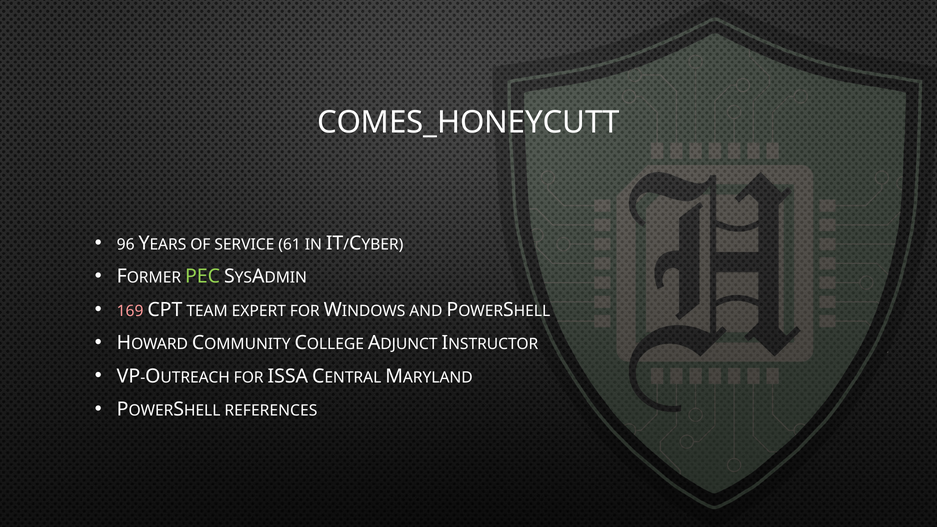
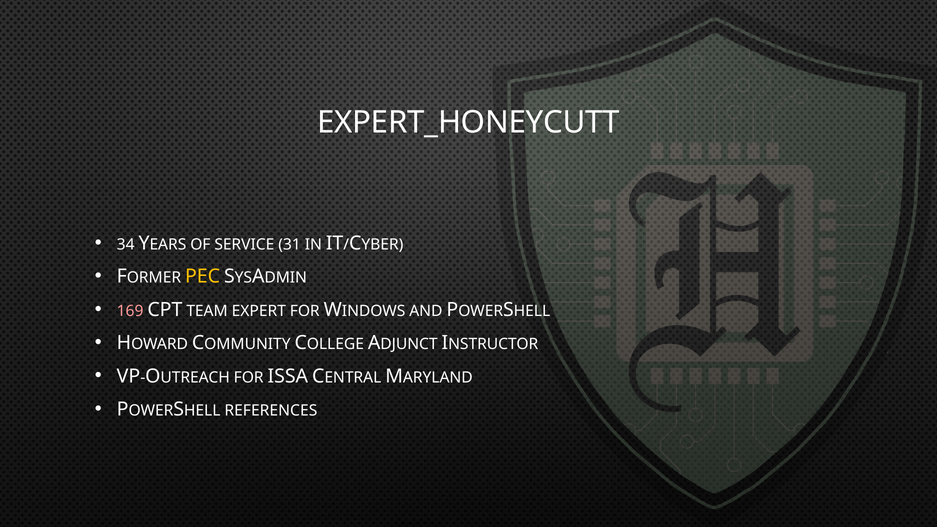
COMES_HONEYCUTT: COMES_HONEYCUTT -> EXPERT_HONEYCUTT
96: 96 -> 34
61: 61 -> 31
PEC colour: light green -> yellow
